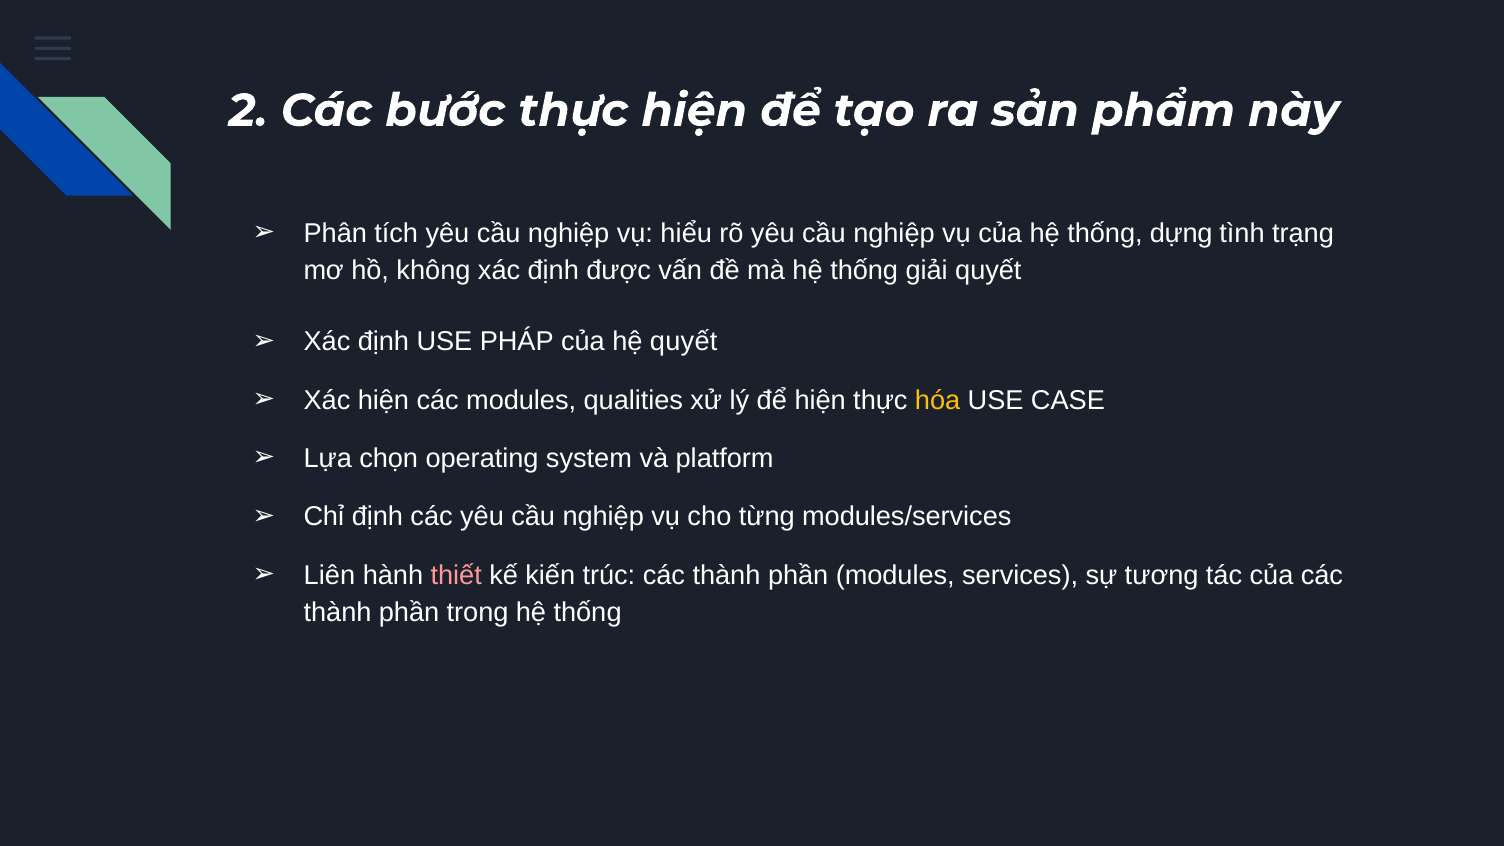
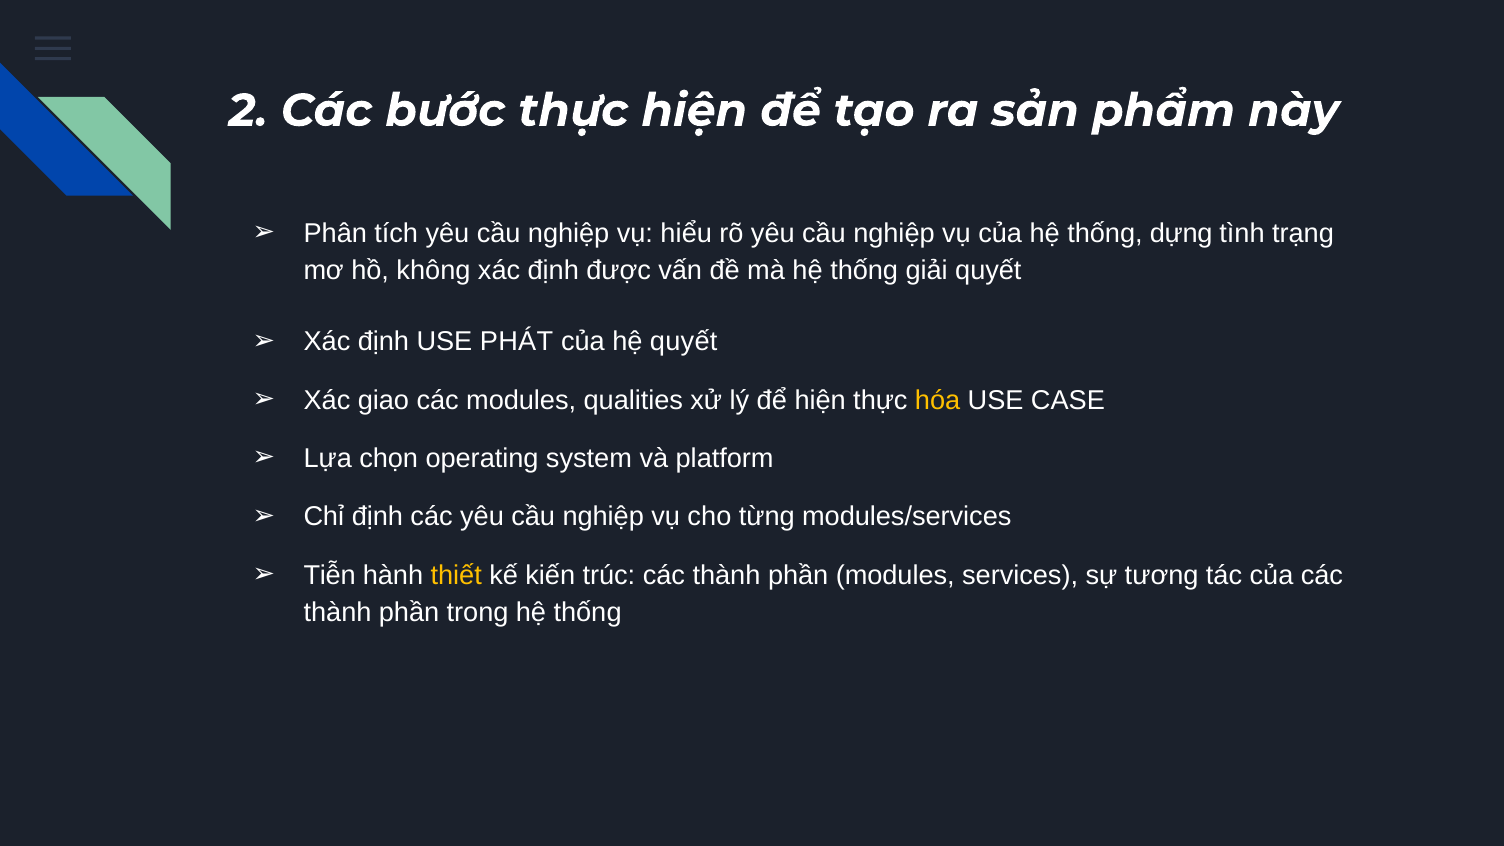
PHÁP: PHÁP -> PHÁT
Xác hiện: hiện -> giao
Liên: Liên -> Tiễn
thiết colour: pink -> yellow
